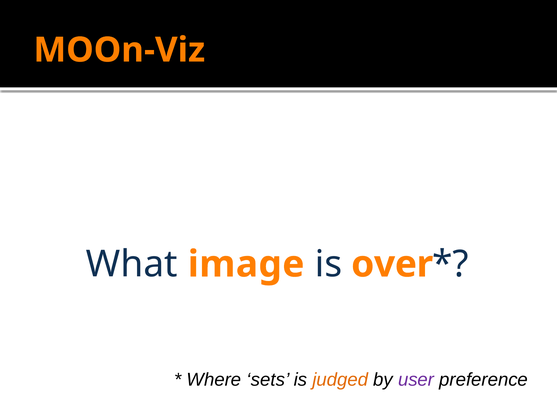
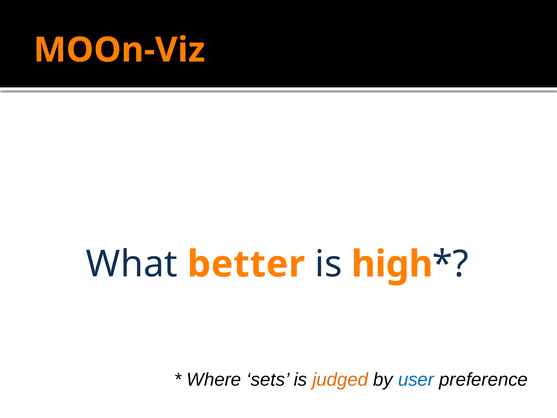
image: image -> better
over: over -> high
user colour: purple -> blue
